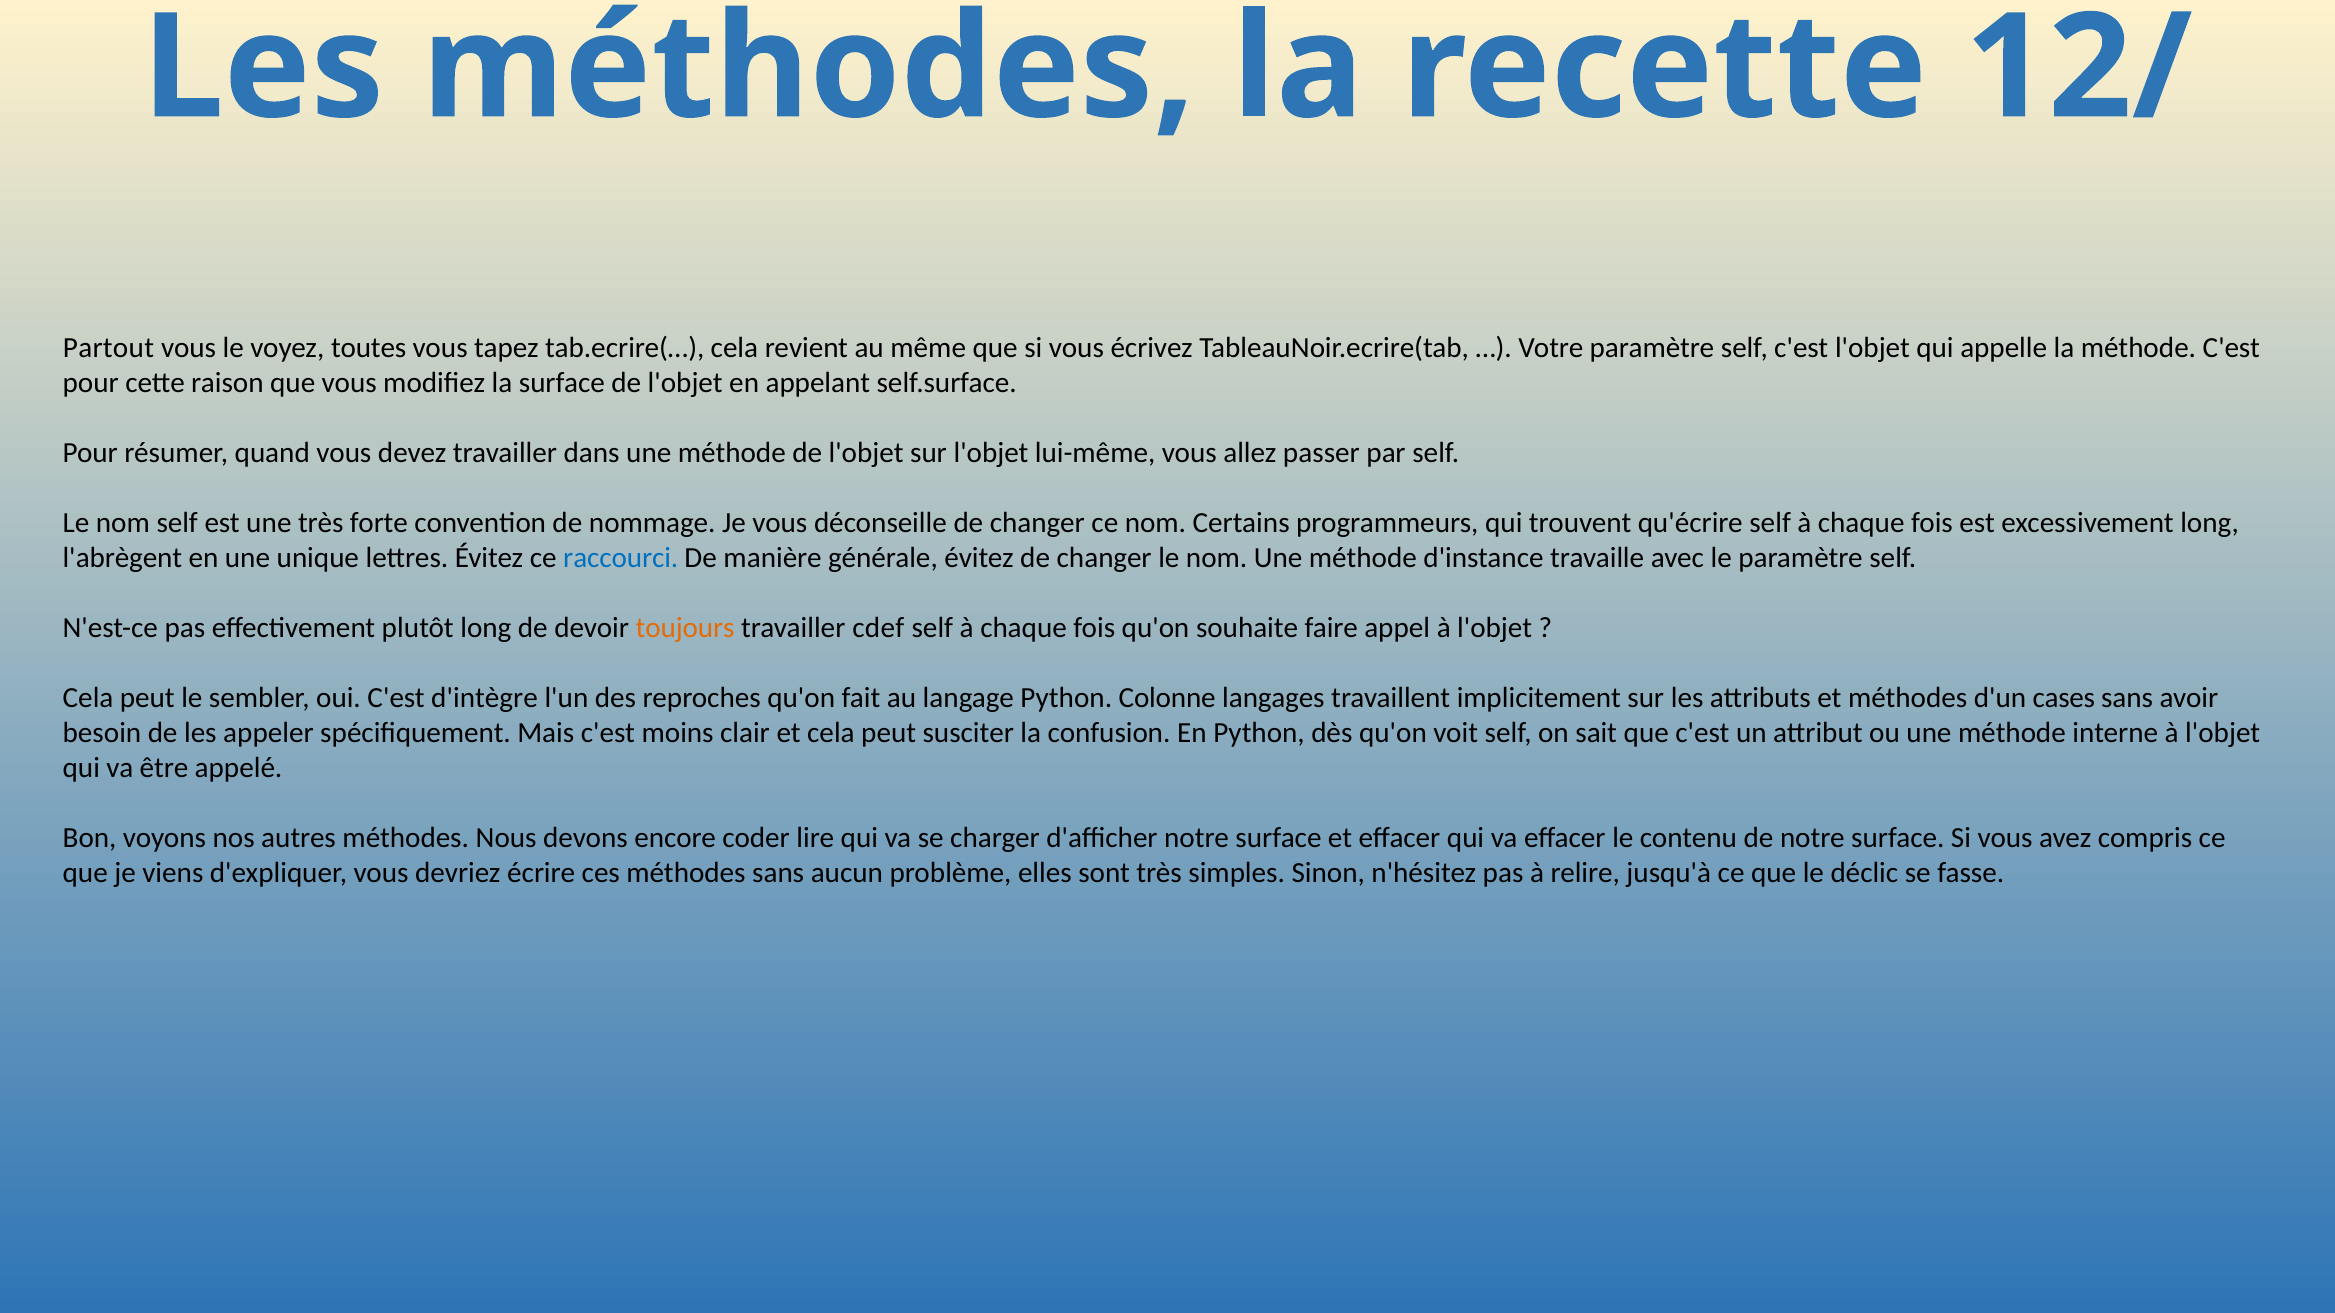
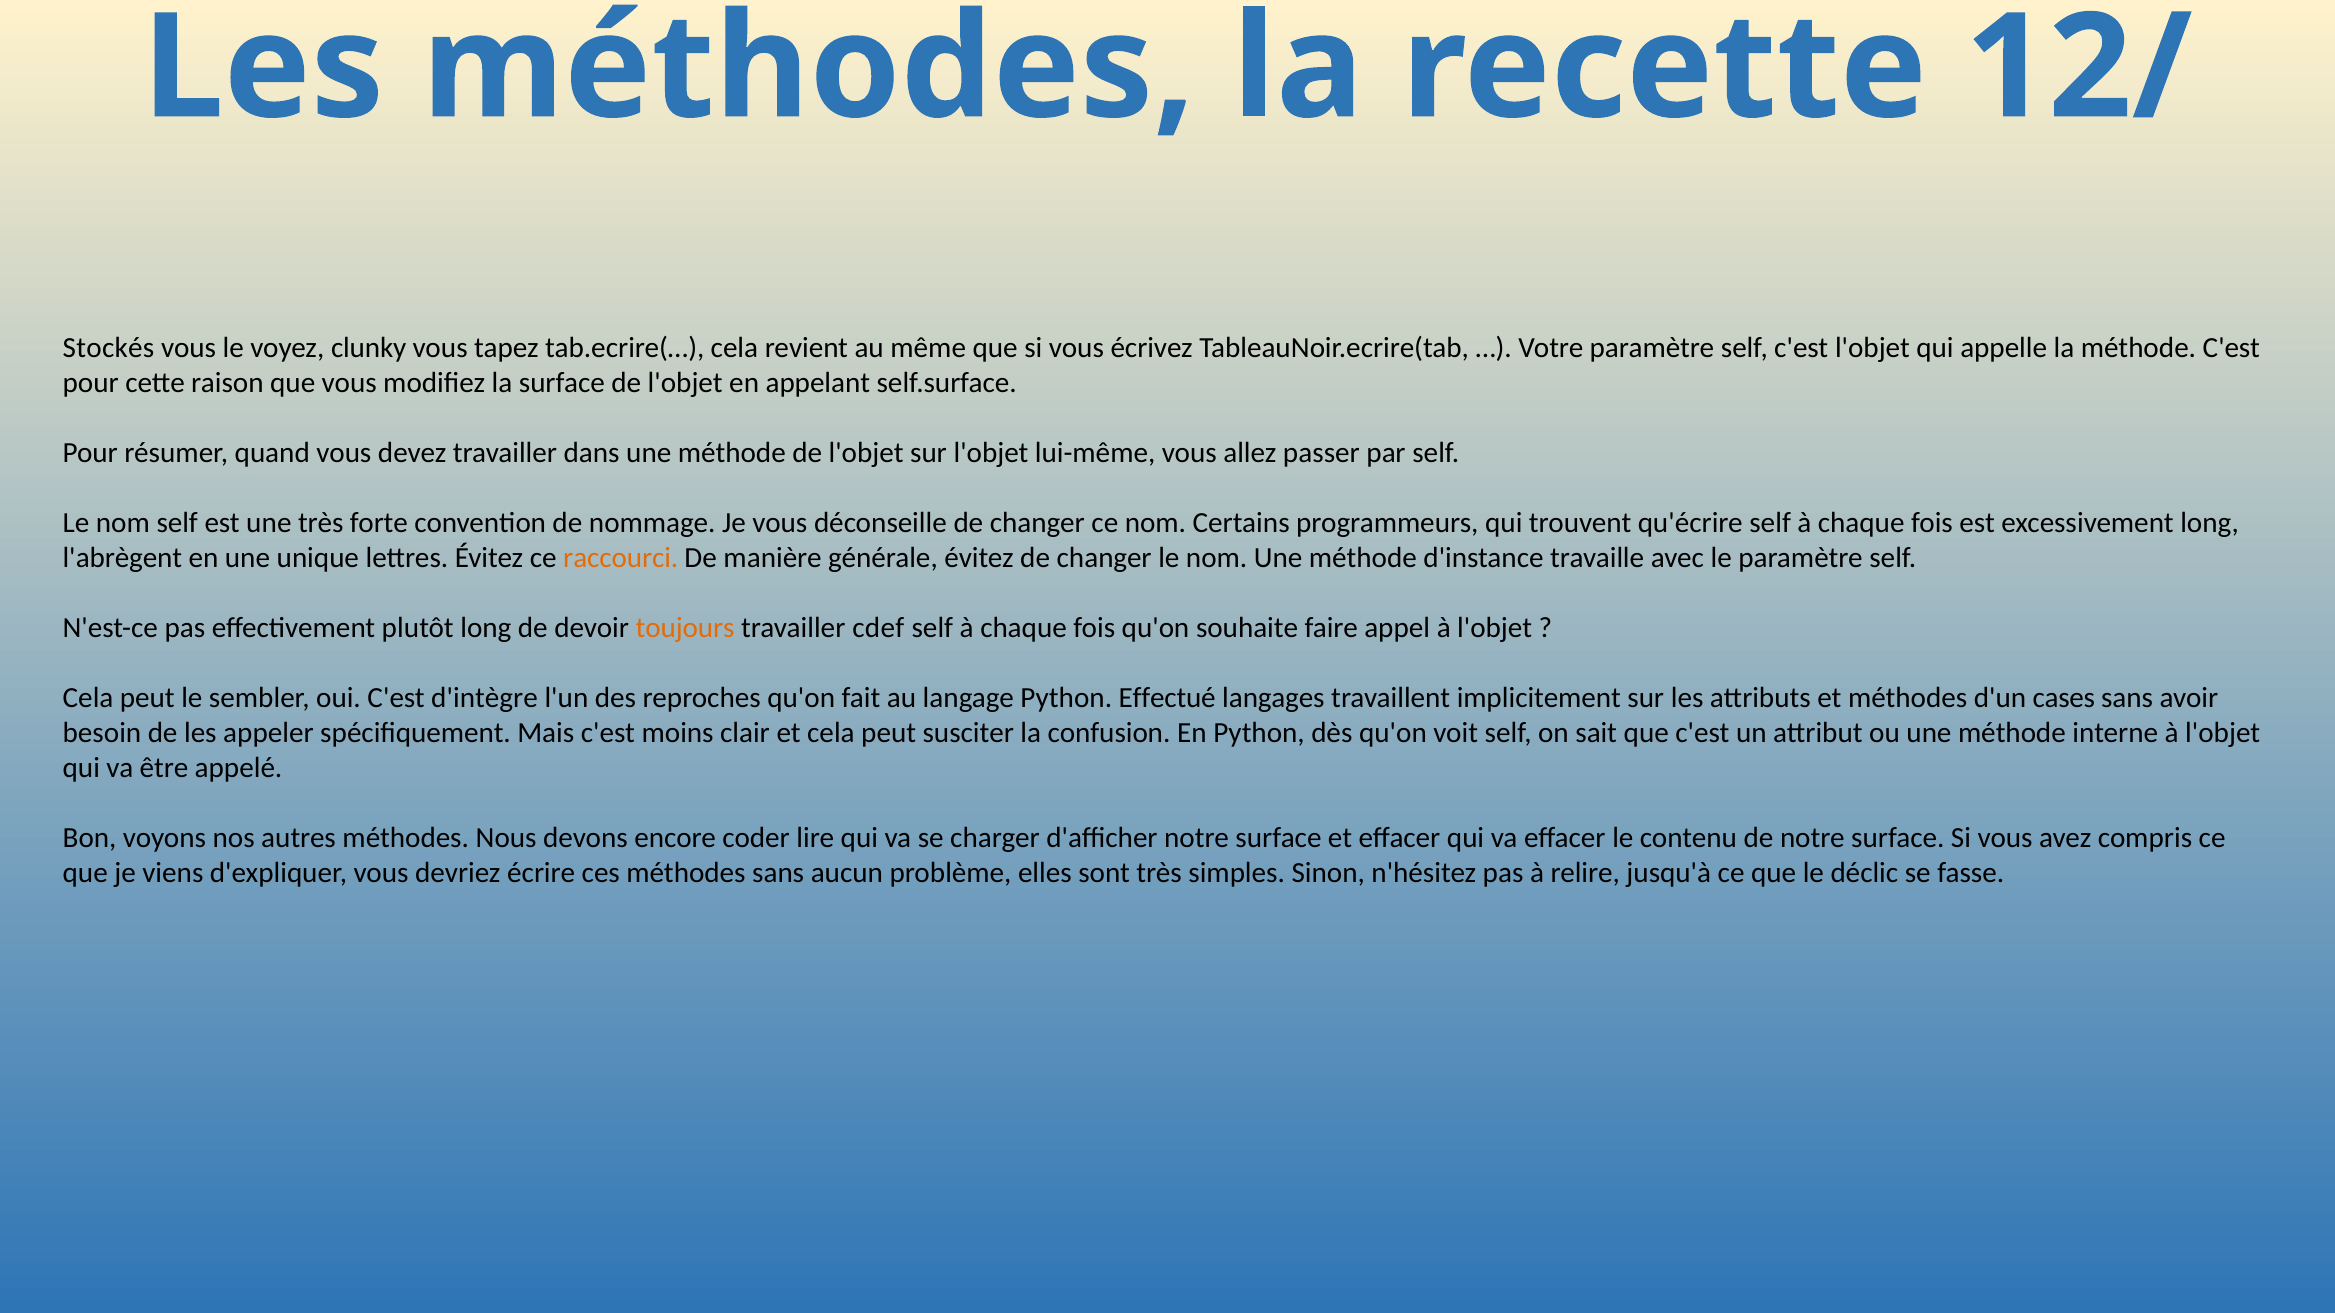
Partout: Partout -> Stockés
toutes: toutes -> clunky
raccourci colour: blue -> orange
Colonne: Colonne -> Effectué
